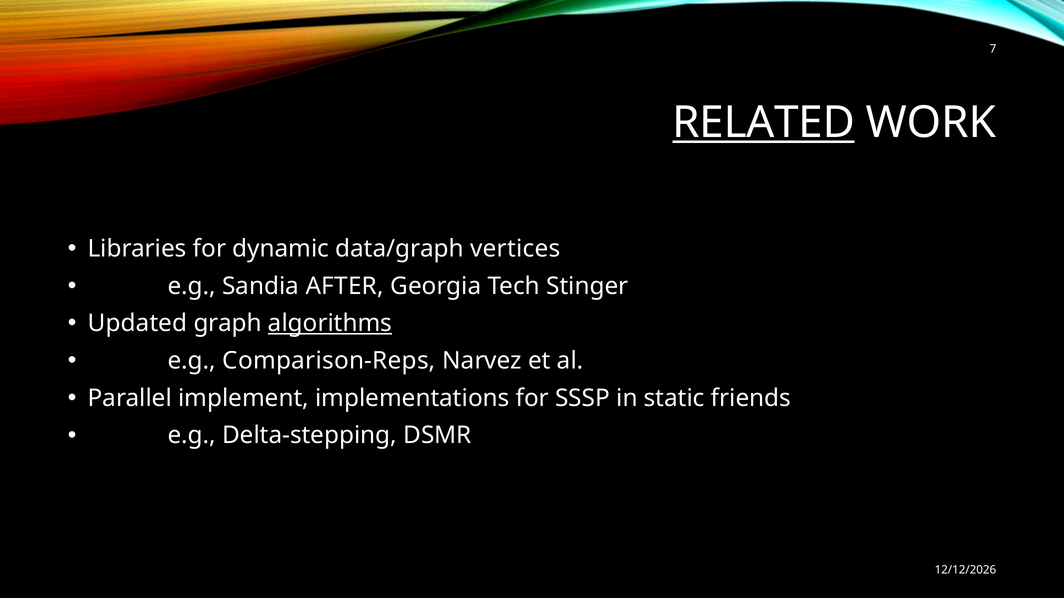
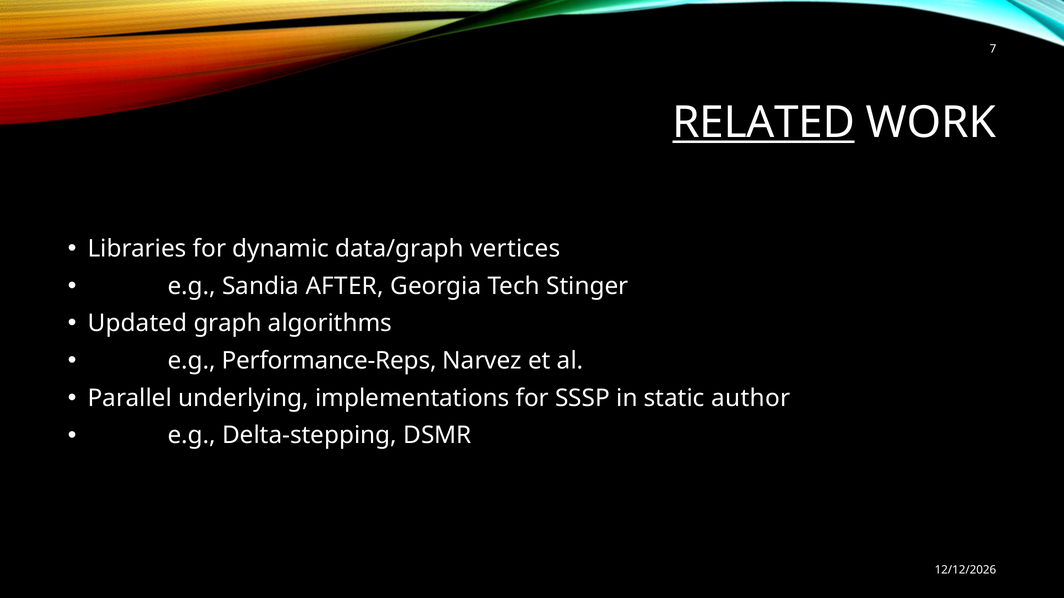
algorithms underline: present -> none
Comparison-Reps: Comparison-Reps -> Performance-Reps
implement: implement -> underlying
friends: friends -> author
